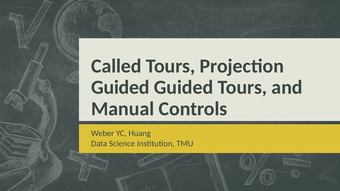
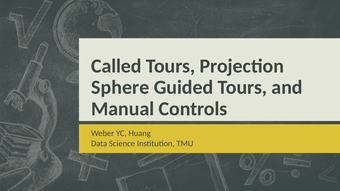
Guided at (120, 87): Guided -> Sphere
